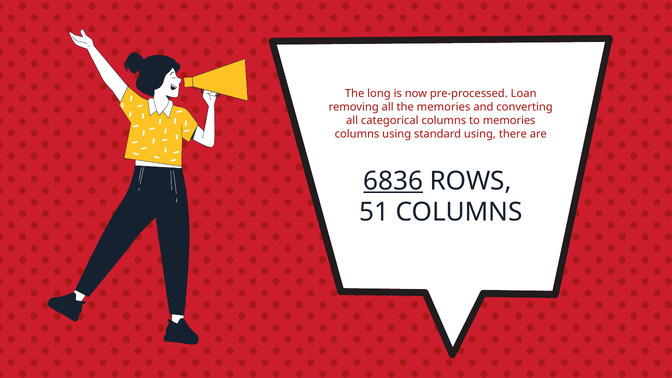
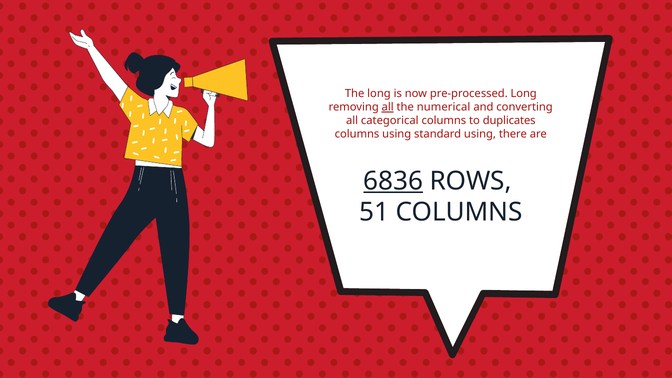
pre-processed Loan: Loan -> Long
all at (388, 107) underline: none -> present
the memories: memories -> numerical
to memories: memories -> duplicates
